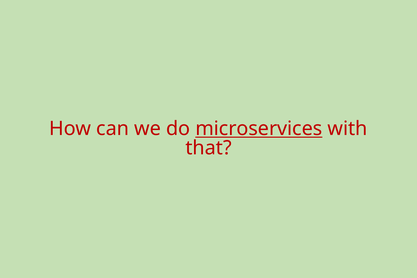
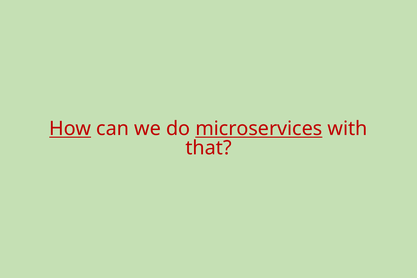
How underline: none -> present
